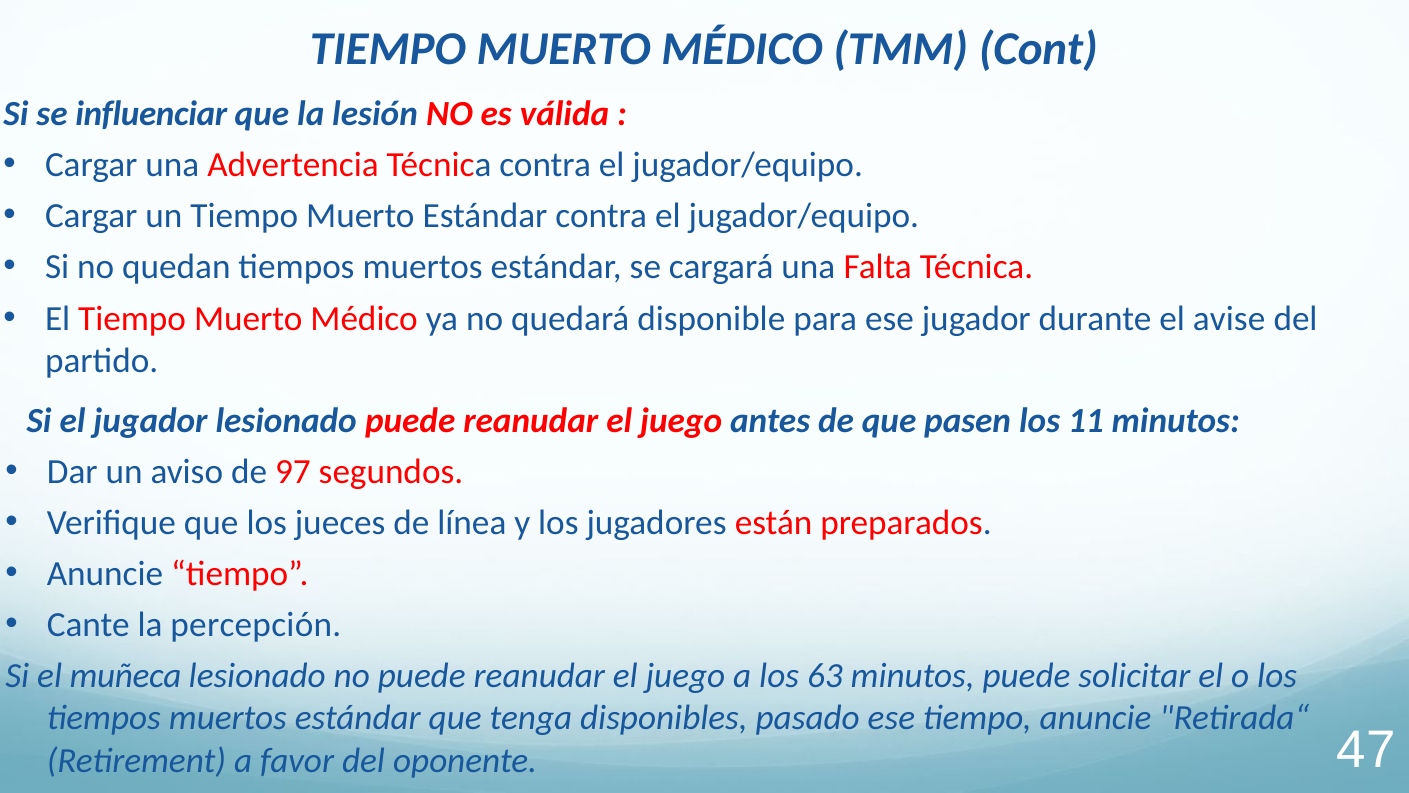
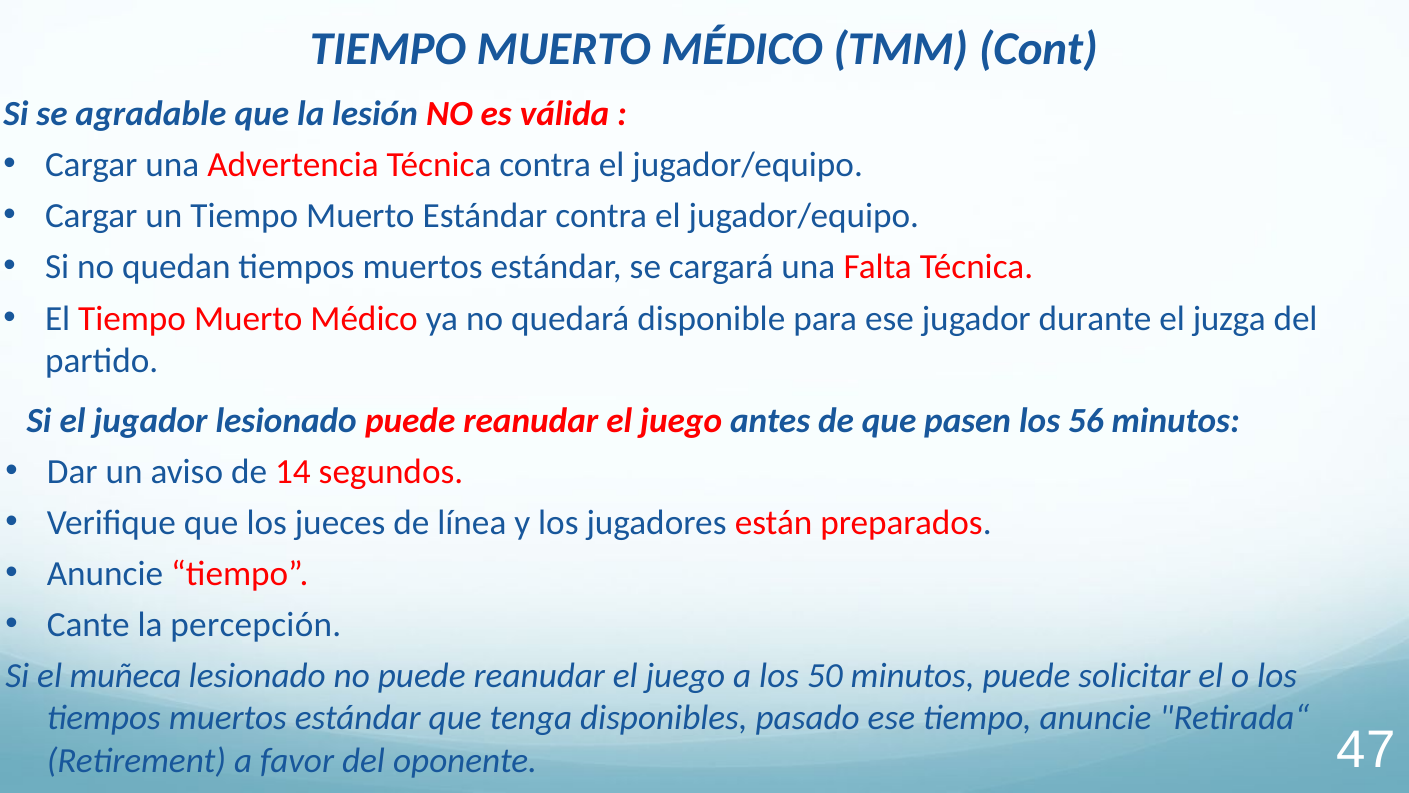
influenciar: influenciar -> agradable
avise: avise -> juzga
11: 11 -> 56
97: 97 -> 14
63: 63 -> 50
